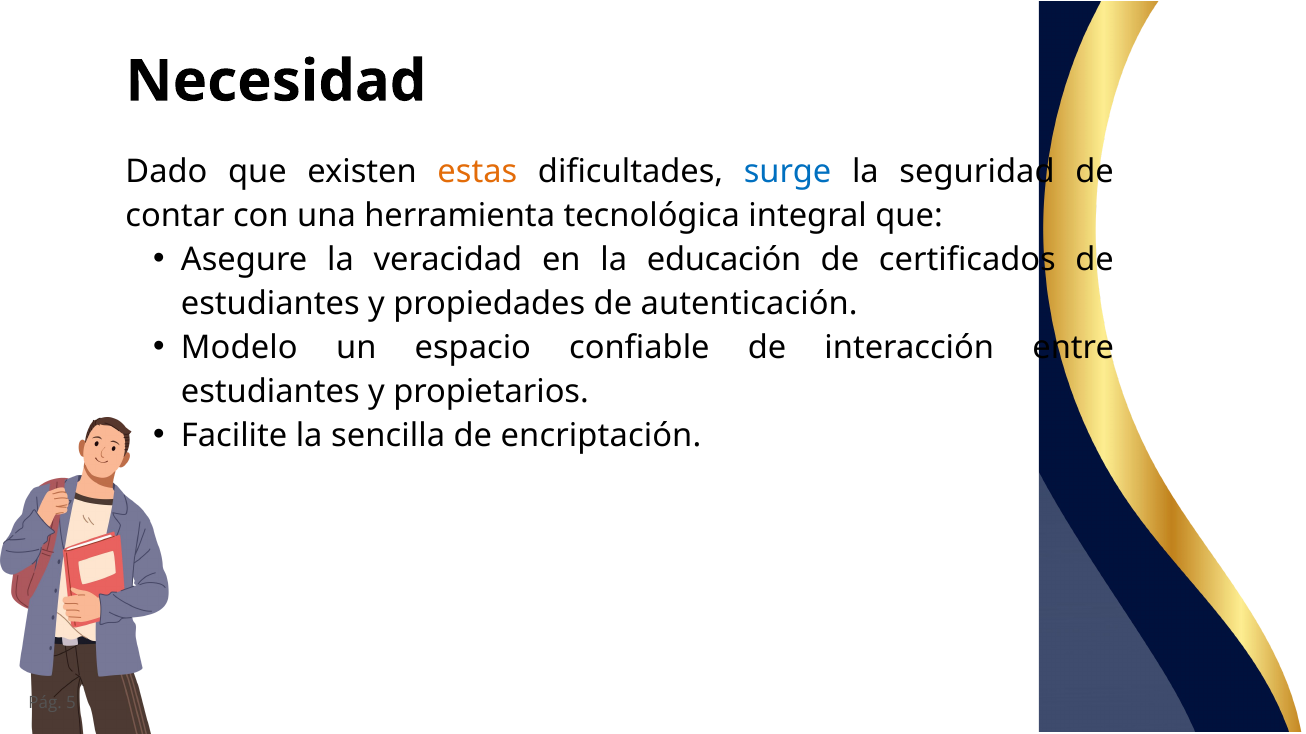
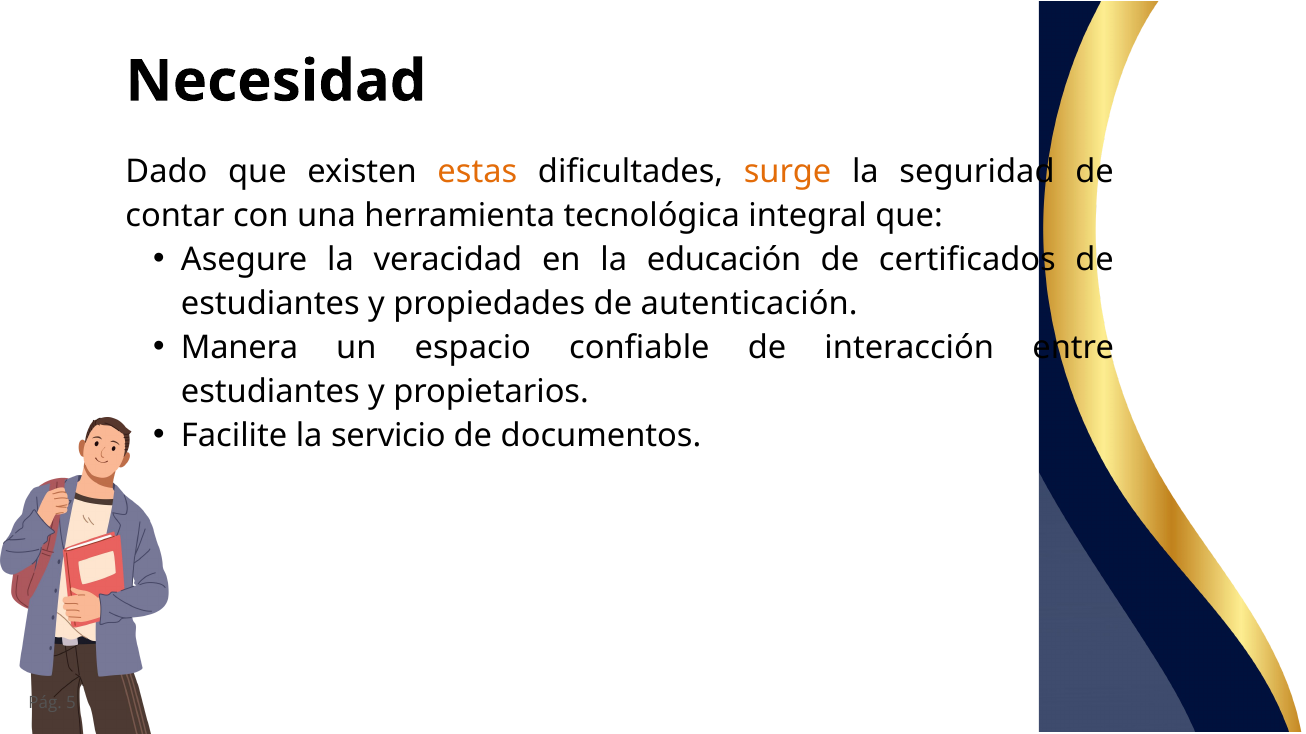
surge colour: blue -> orange
Modelo: Modelo -> Manera
sencilla: sencilla -> servicio
encriptación: encriptación -> documentos
